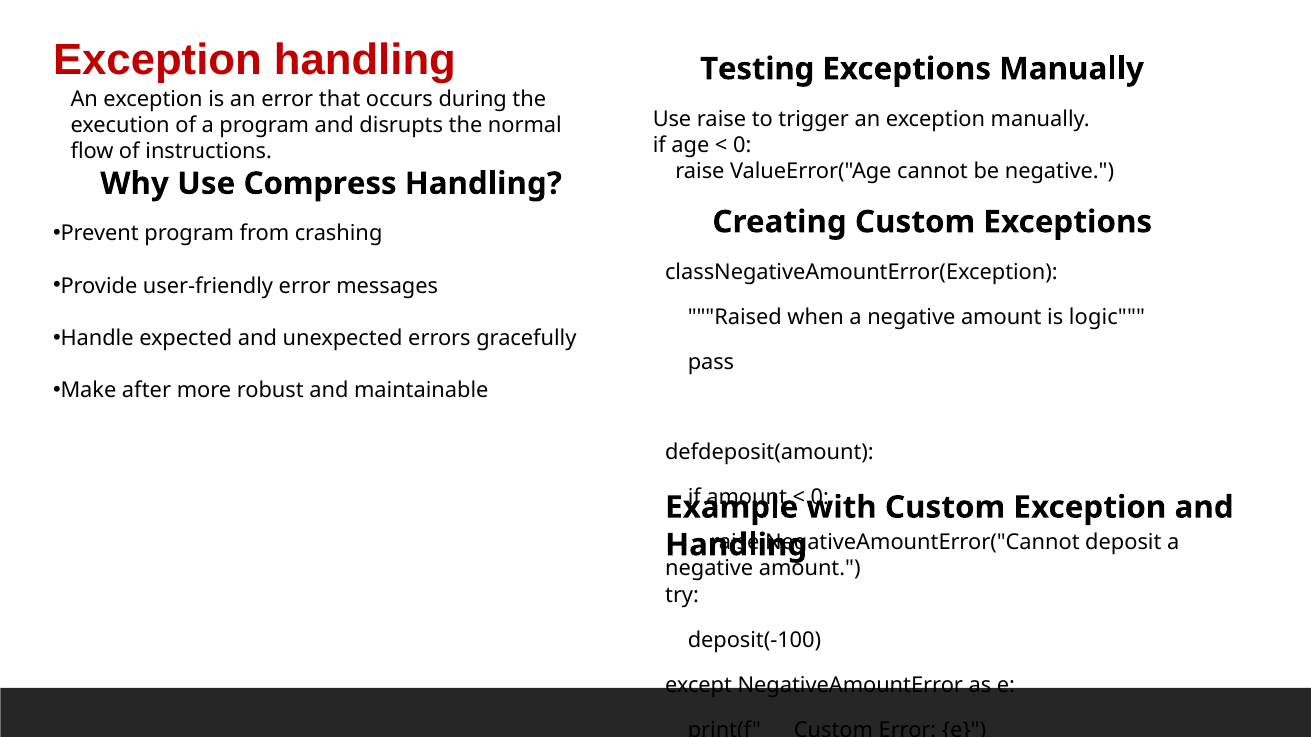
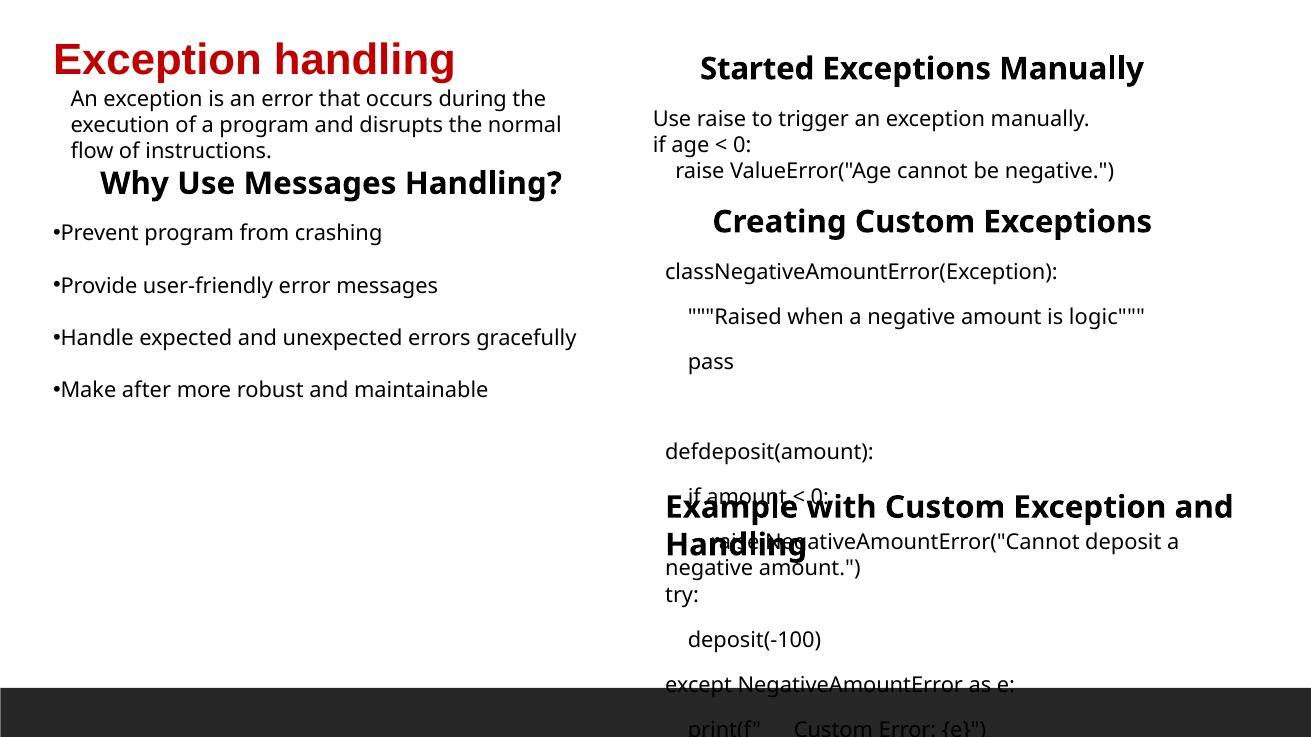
Testing: Testing -> Started
Use Compress: Compress -> Messages
